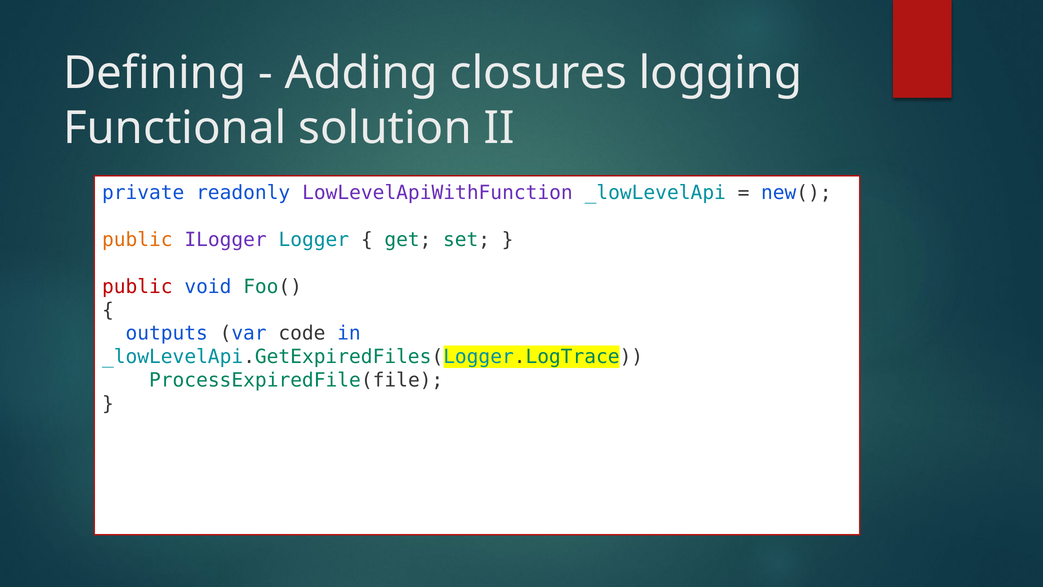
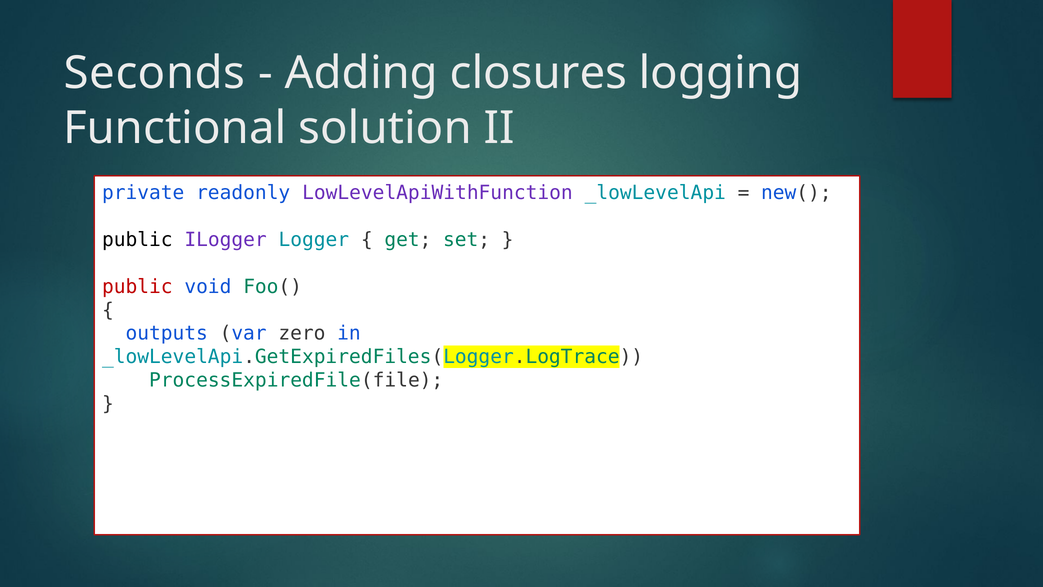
Defining: Defining -> Seconds
public at (137, 239) colour: orange -> black
code: code -> zero
